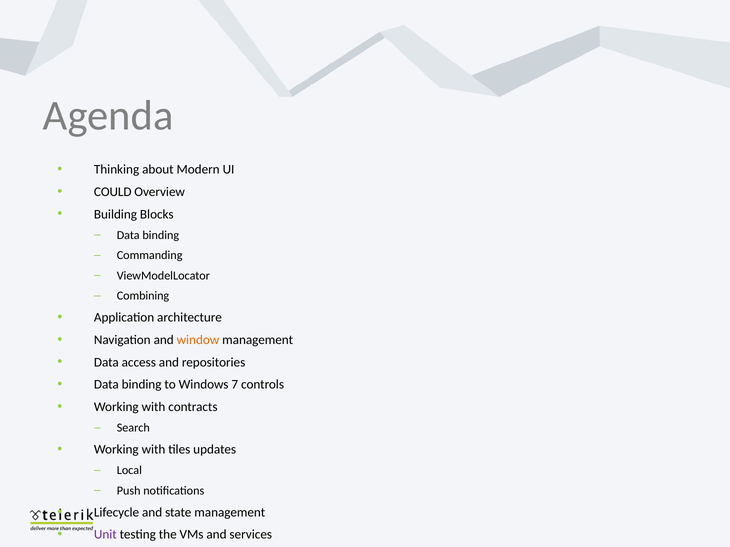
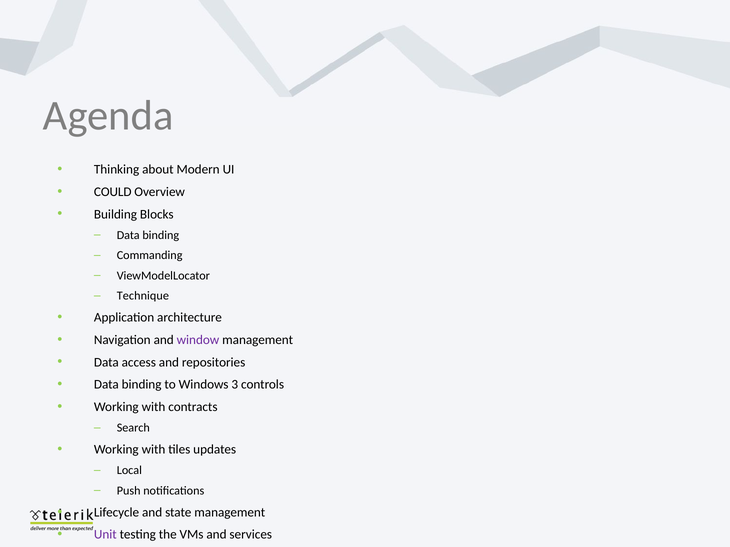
Combining: Combining -> Technique
window colour: orange -> purple
7: 7 -> 3
